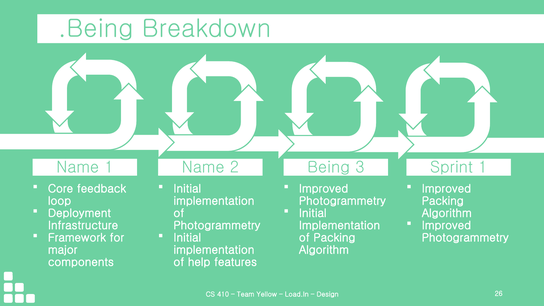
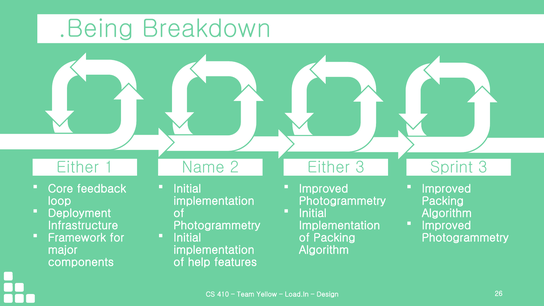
Name at (78, 167): Name -> Either
Being at (329, 167): Being -> Either
Sprint 1: 1 -> 3
